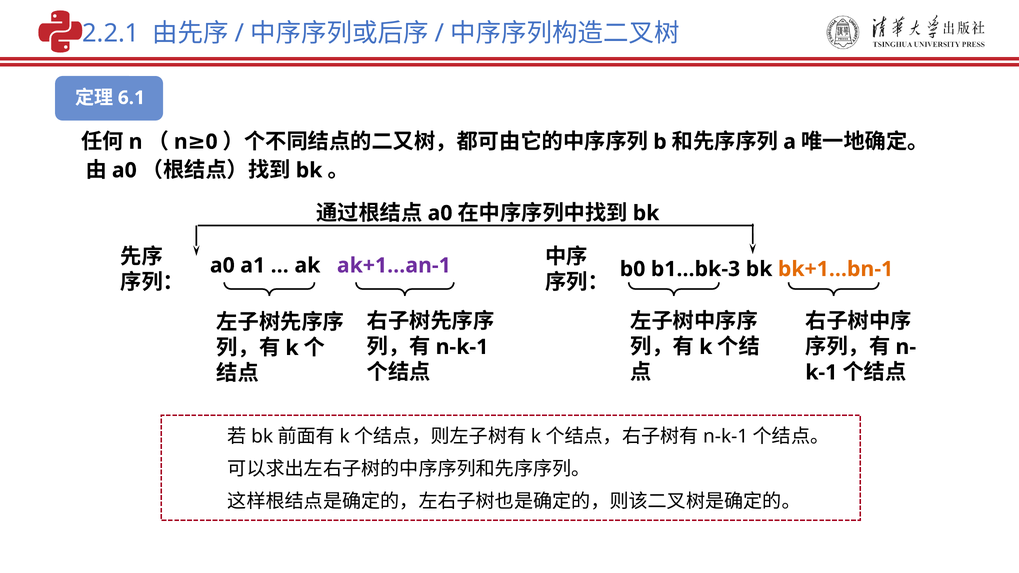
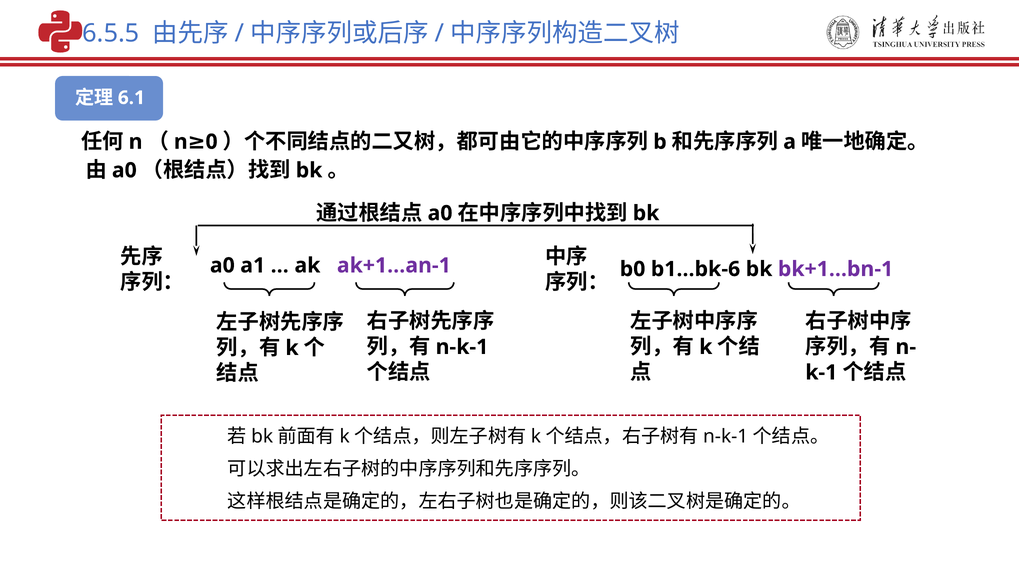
2.2.1: 2.2.1 -> 6.5.5
b1…bk-3: b1…bk-3 -> b1…bk-6
bk+1…bn-1 colour: orange -> purple
